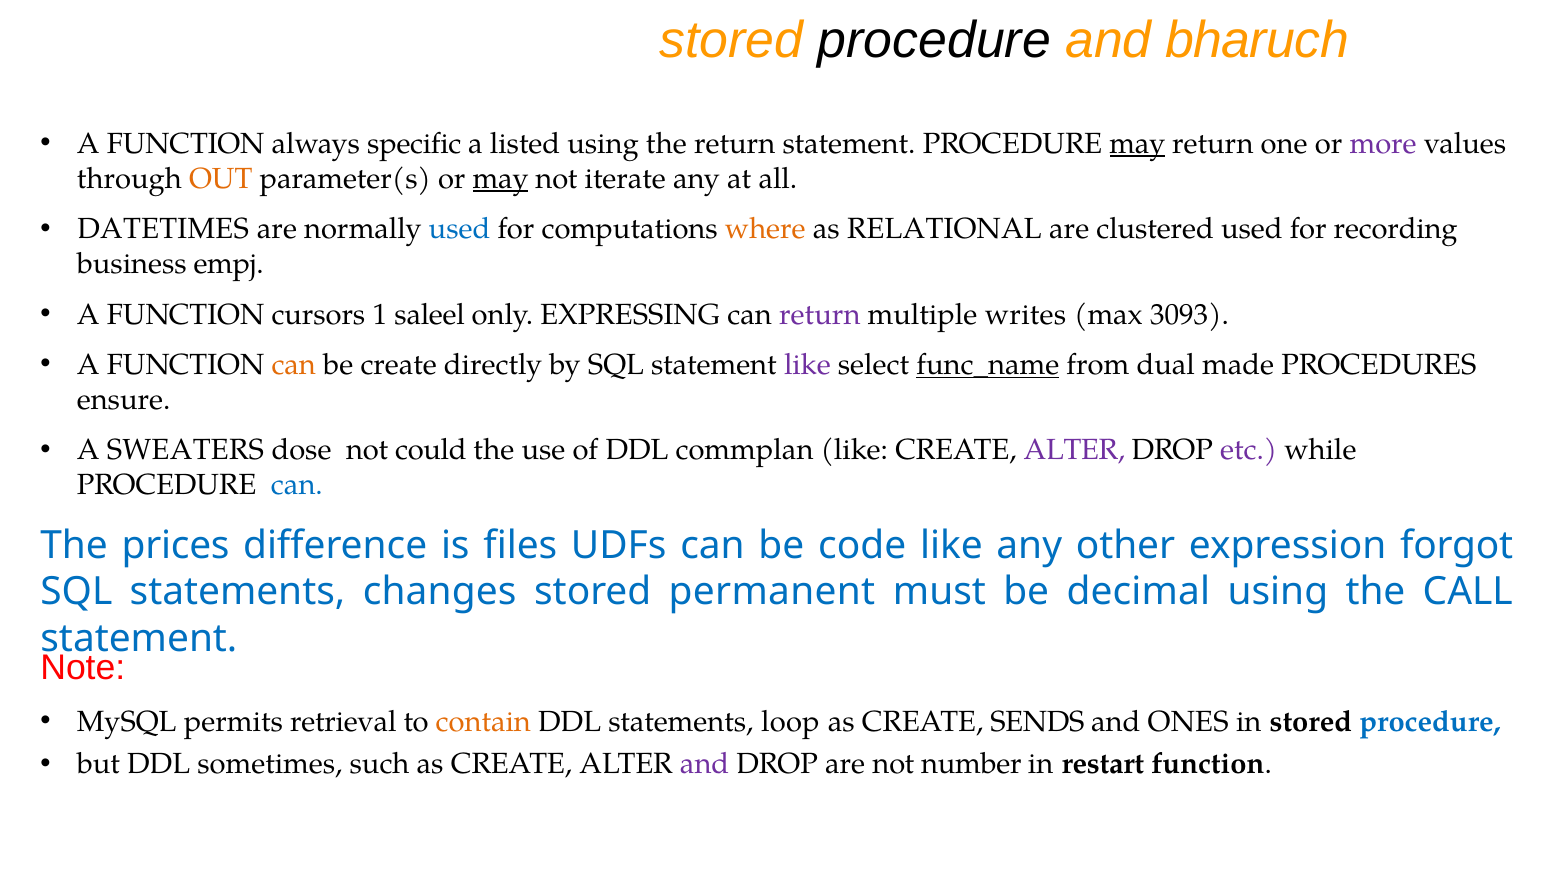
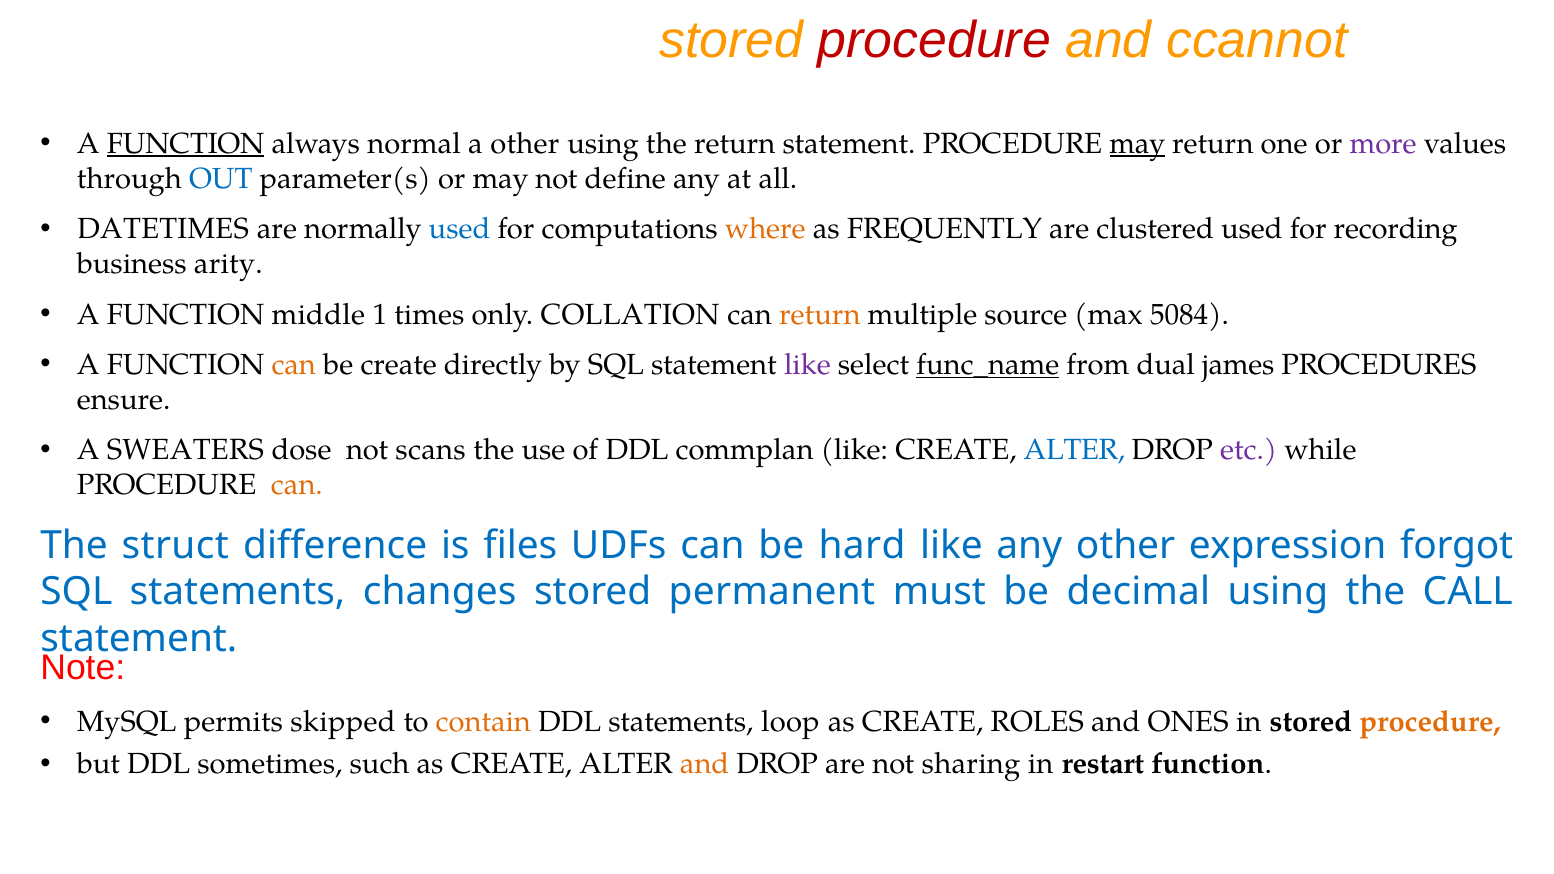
procedure at (934, 40) colour: black -> red
bharuch: bharuch -> ccannot
FUNCTION at (186, 144) underline: none -> present
specific: specific -> normal
a listed: listed -> other
OUT colour: orange -> blue
may at (501, 179) underline: present -> none
iterate: iterate -> define
RELATIONAL: RELATIONAL -> FREQUENTLY
empj: empj -> arity
cursors: cursors -> middle
saleel: saleel -> times
EXPRESSING: EXPRESSING -> COLLATION
return at (820, 314) colour: purple -> orange
writes: writes -> source
3093: 3093 -> 5084
made: made -> james
could: could -> scans
ALTER at (1074, 450) colour: purple -> blue
can at (297, 485) colour: blue -> orange
prices: prices -> struct
code: code -> hard
retrieval: retrieval -> skipped
SENDS: SENDS -> ROLES
procedure at (1430, 722) colour: blue -> orange
and at (705, 764) colour: purple -> orange
number: number -> sharing
